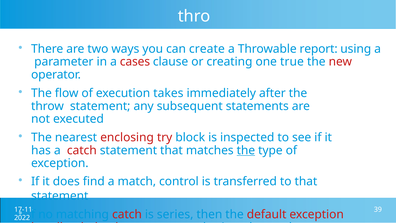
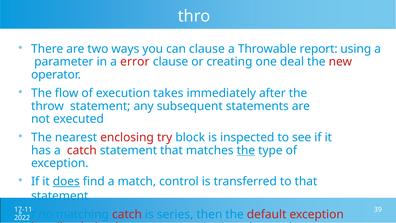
can create: create -> clause
cases: cases -> error
true: true -> deal
does underline: none -> present
